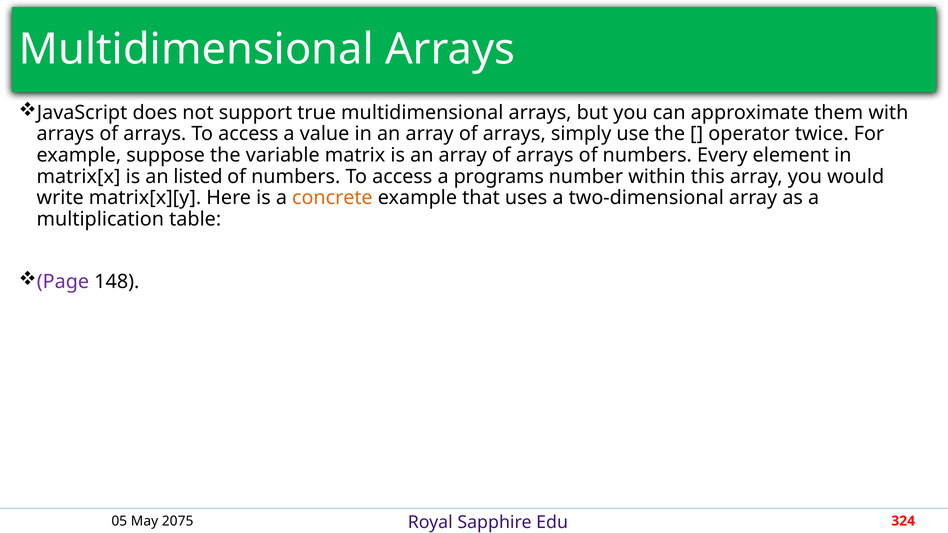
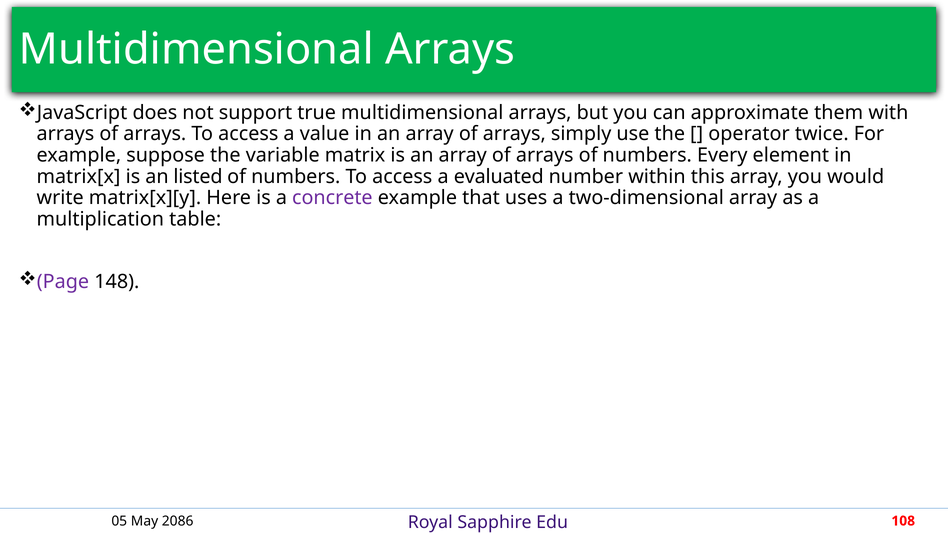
programs: programs -> evaluated
concrete colour: orange -> purple
2075: 2075 -> 2086
324: 324 -> 108
